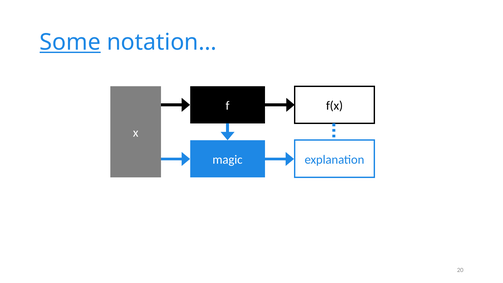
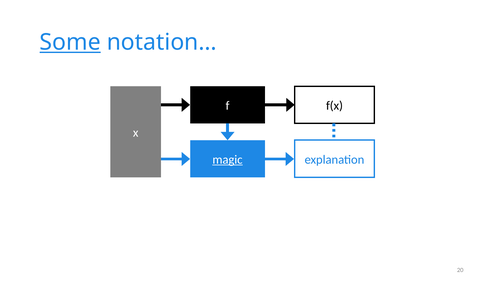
magic underline: none -> present
